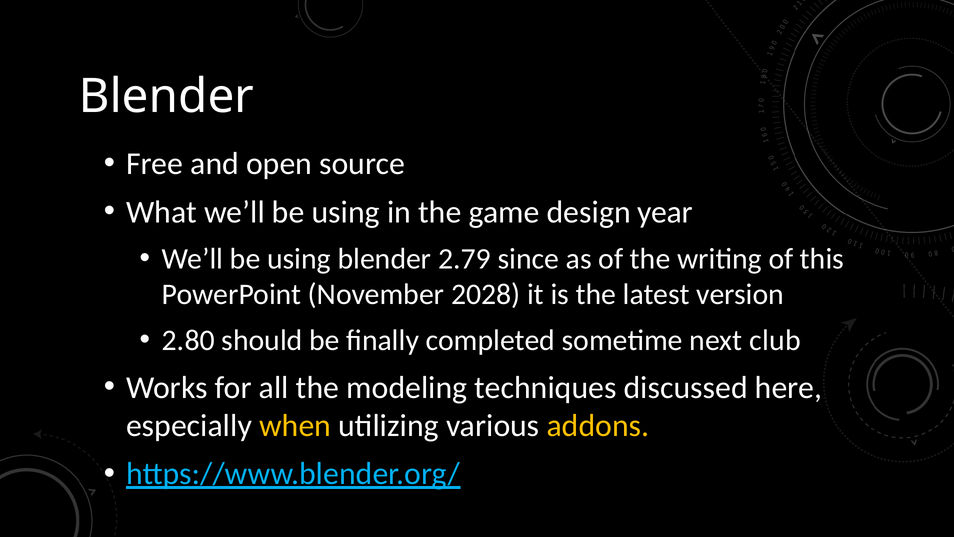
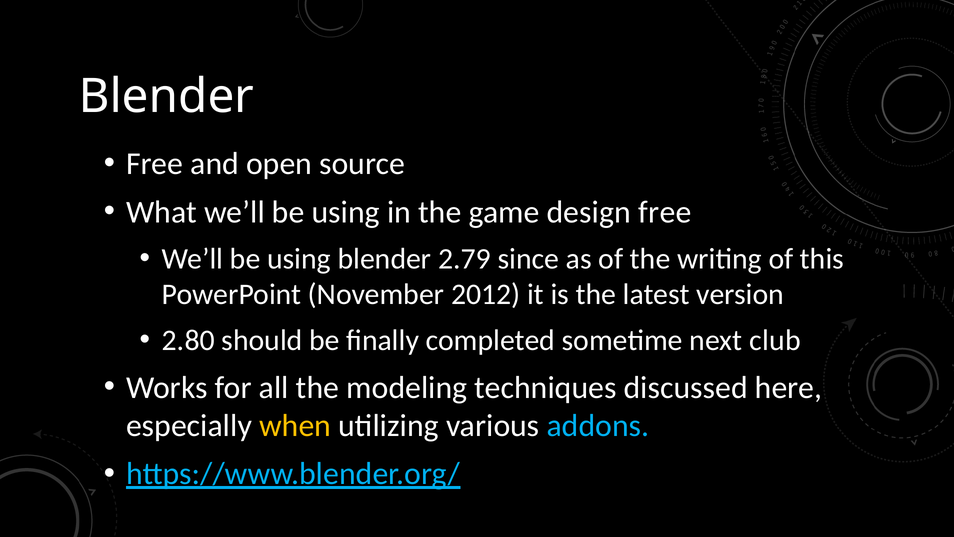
design year: year -> free
2028: 2028 -> 2012
addons colour: yellow -> light blue
